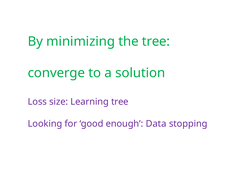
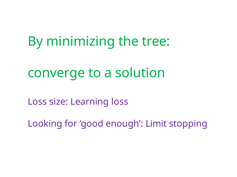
Learning tree: tree -> loss
Data: Data -> Limit
